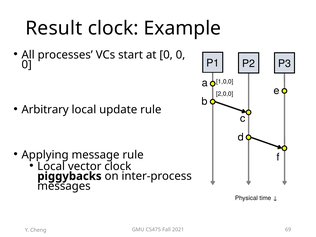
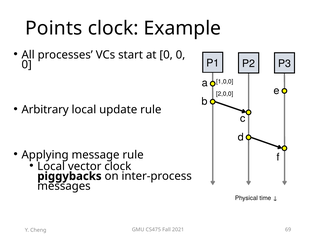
Result: Result -> Points
